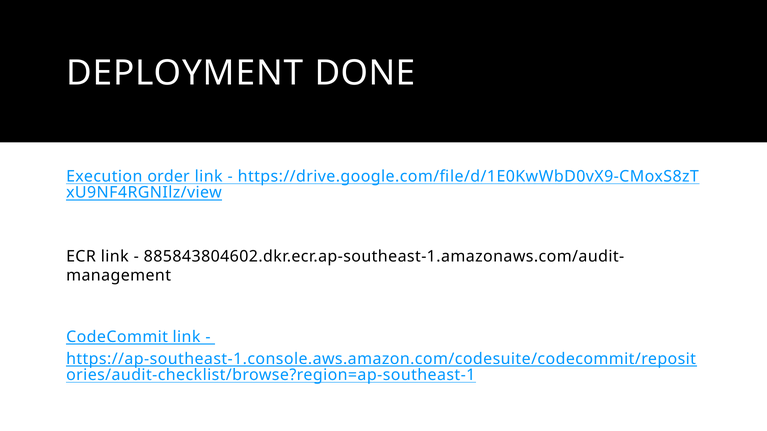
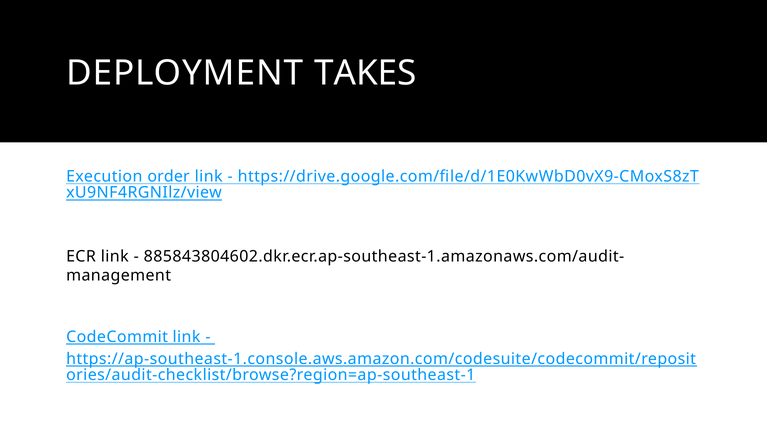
DONE: DONE -> TAKES
